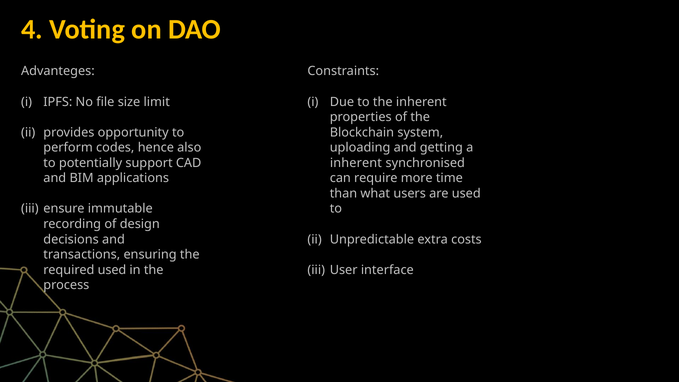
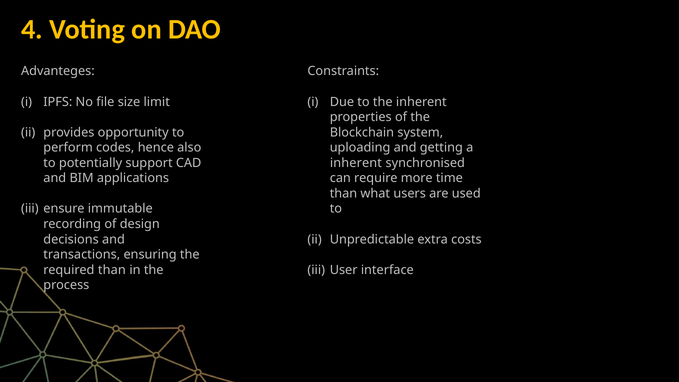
required used: used -> than
